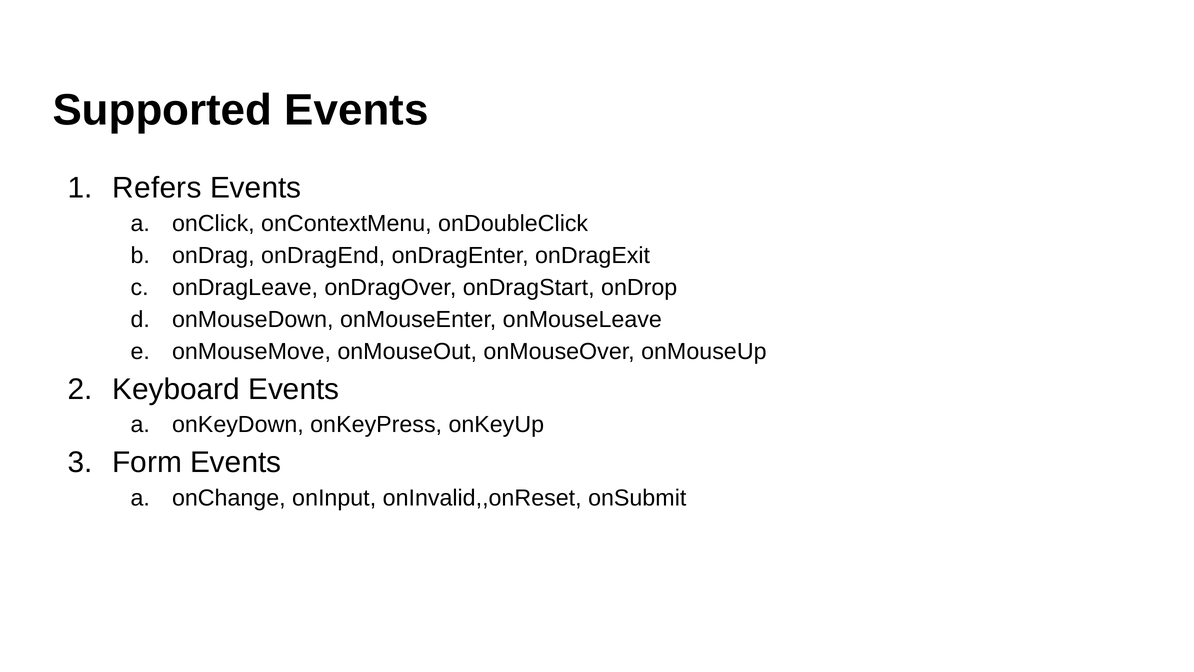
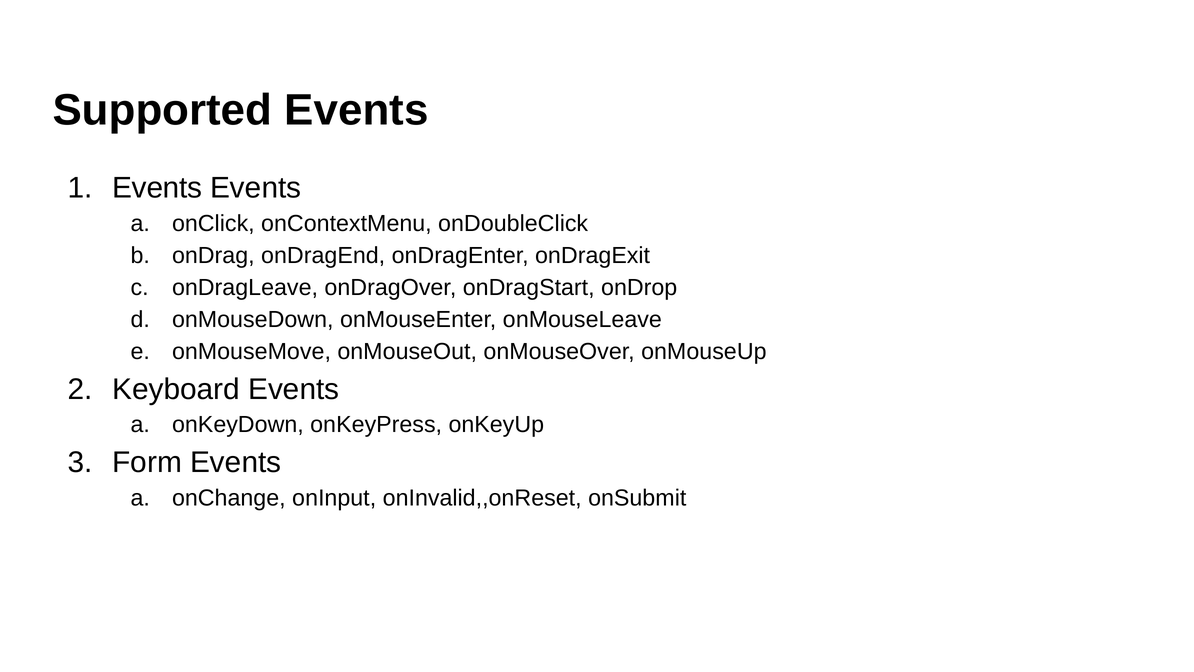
Refers at (157, 188): Refers -> Events
